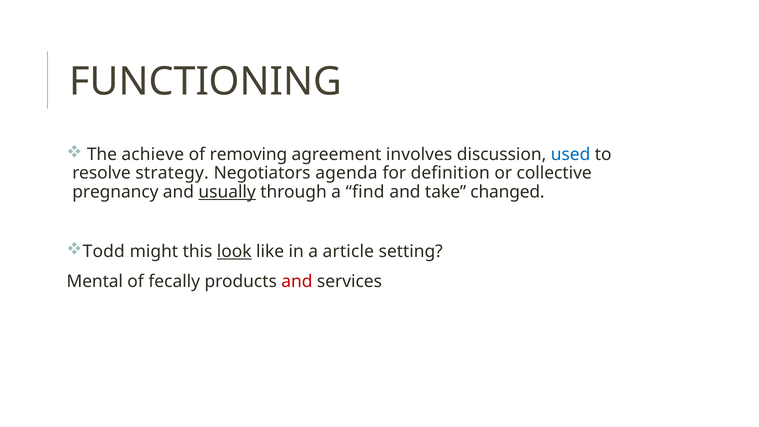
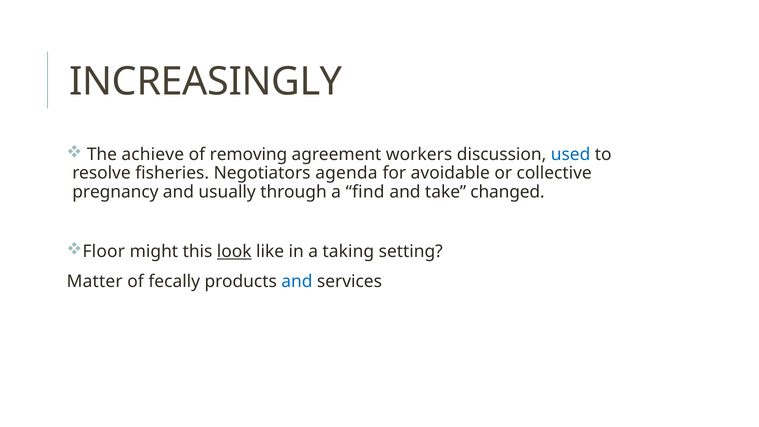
FUNCTIONING: FUNCTIONING -> INCREASINGLY
involves: involves -> workers
strategy: strategy -> fisheries
definition: definition -> avoidable
usually underline: present -> none
Todd: Todd -> Floor
article: article -> taking
Mental: Mental -> Matter
and at (297, 282) colour: red -> blue
